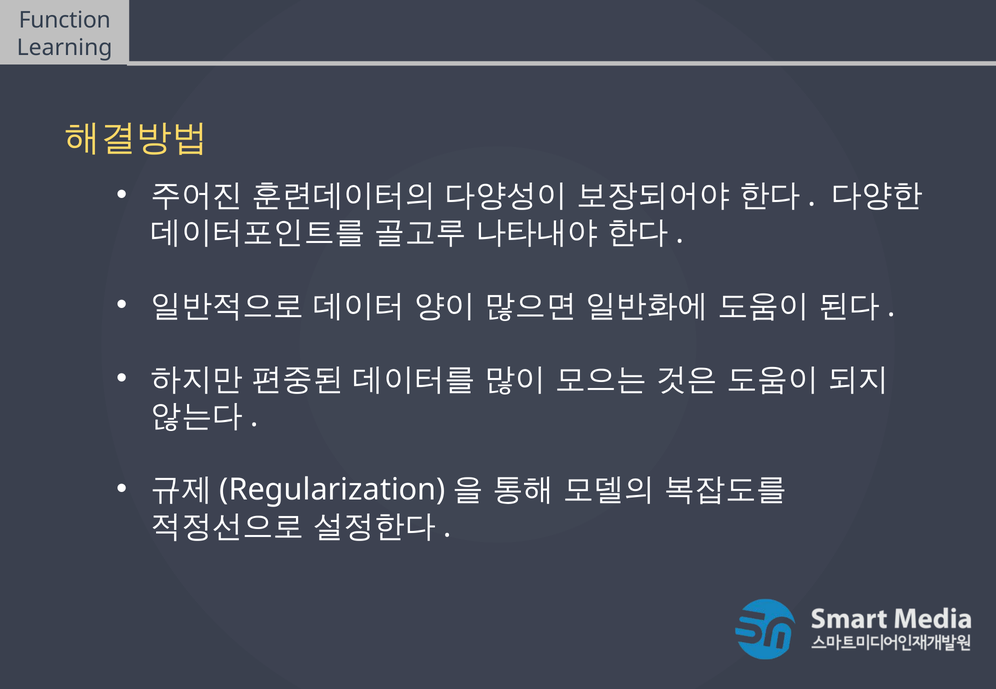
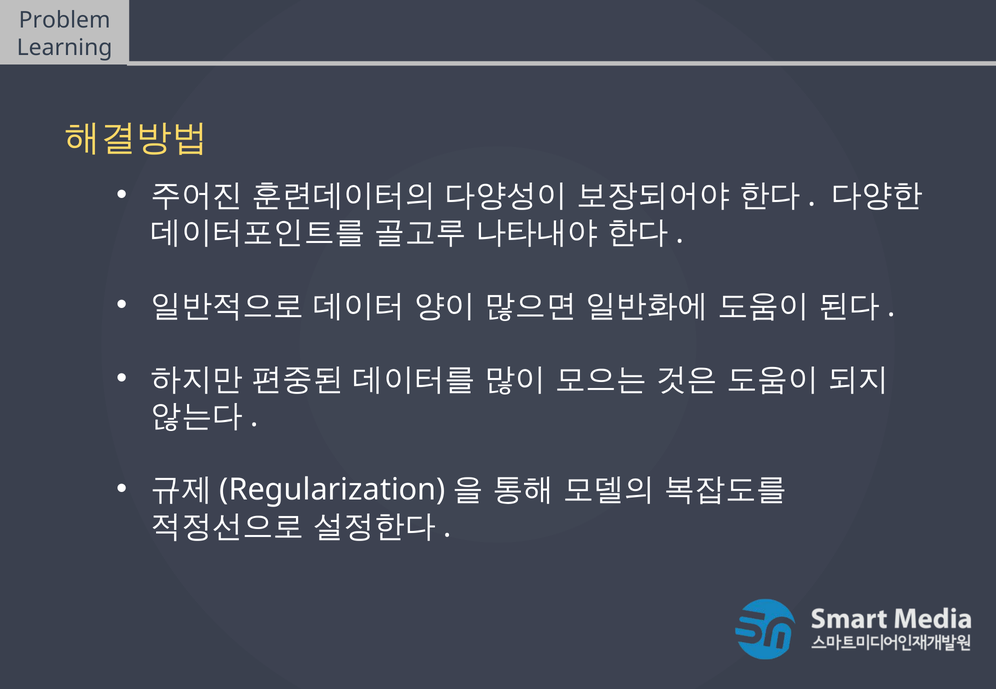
Function: Function -> Problem
